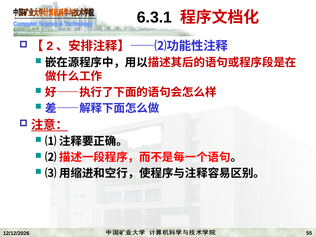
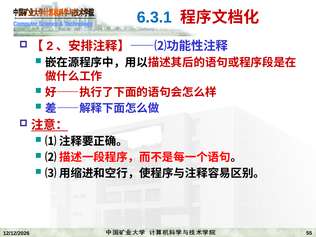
6.3.1 colour: black -> blue
